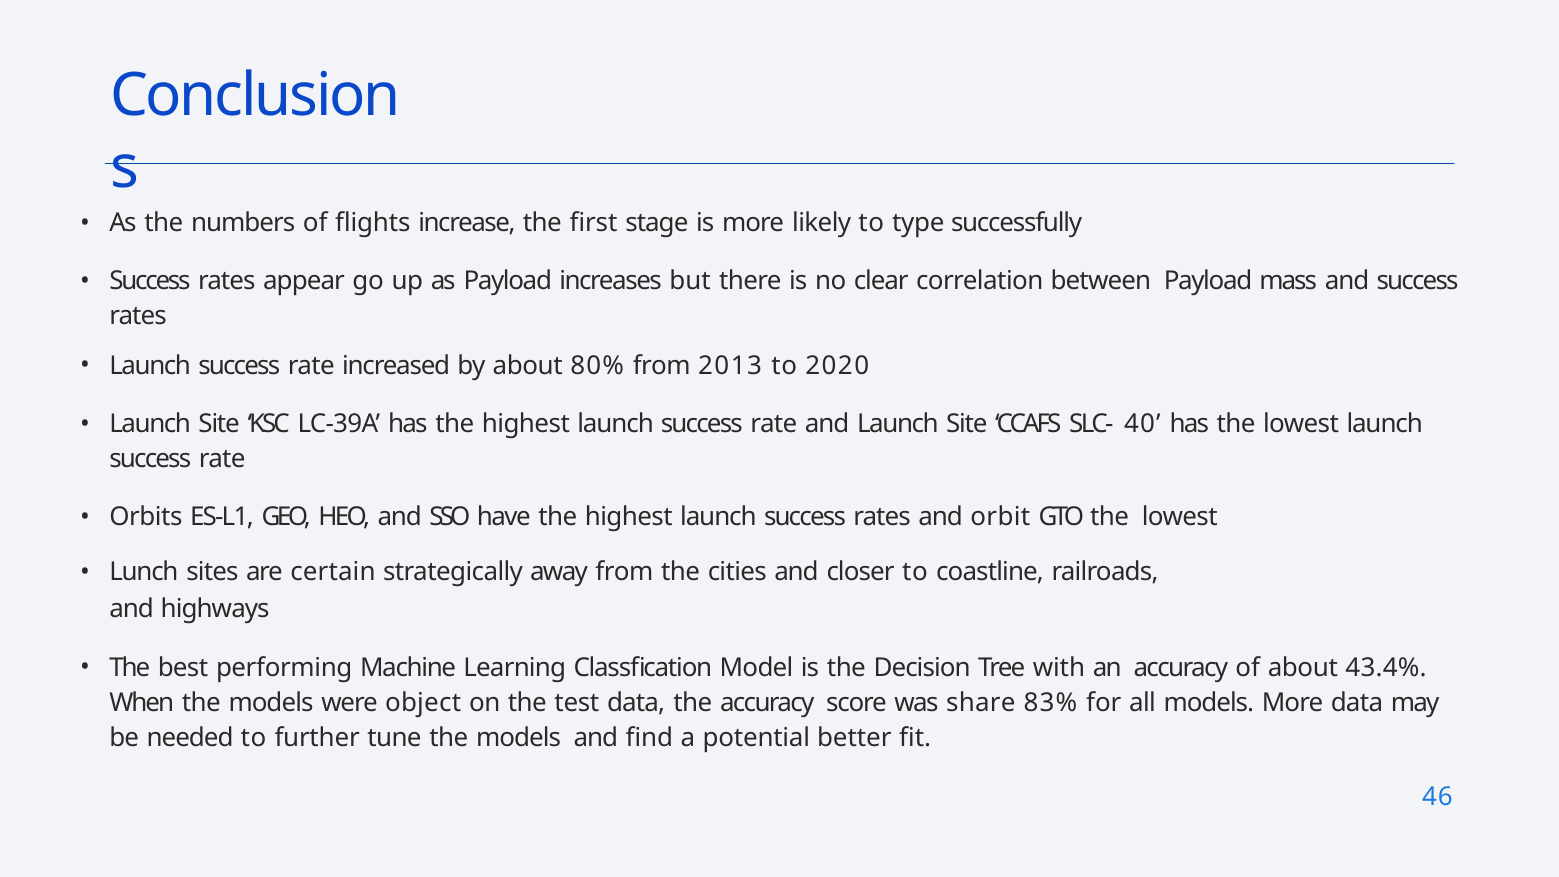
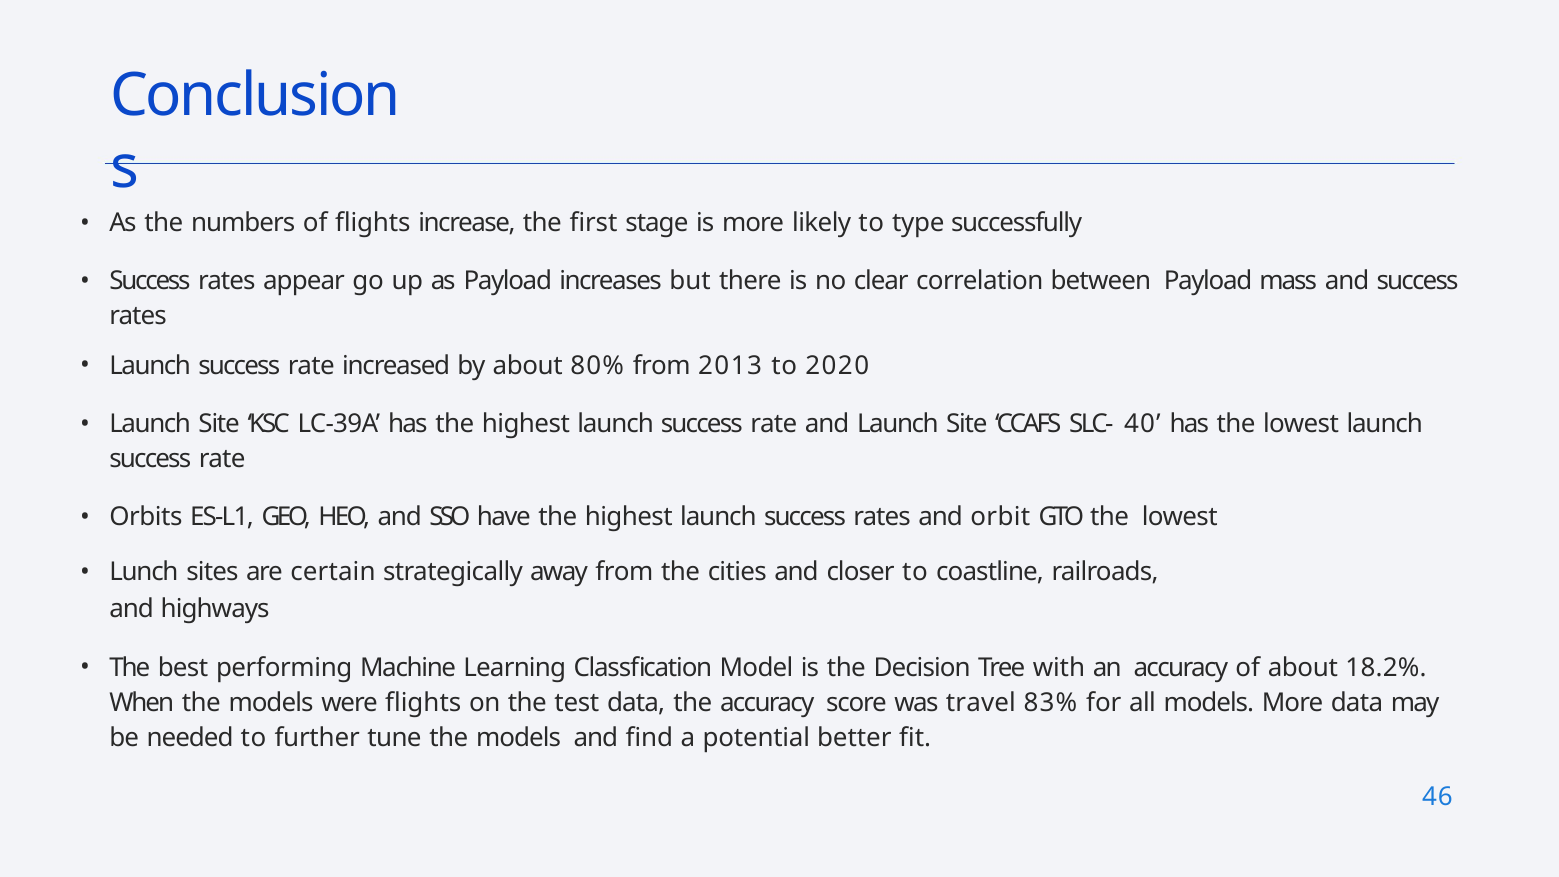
43.4%: 43.4% -> 18.2%
were object: object -> flights
share: share -> travel
